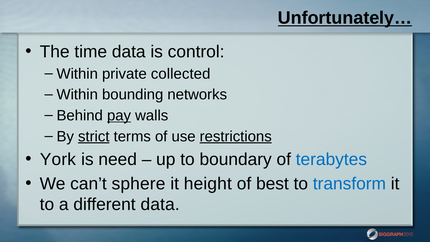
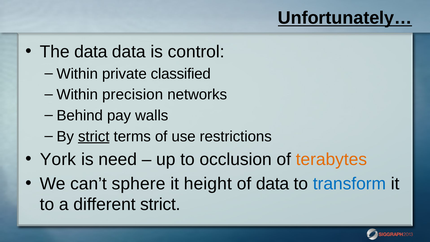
The time: time -> data
collected: collected -> classified
bounding: bounding -> precision
pay underline: present -> none
restrictions underline: present -> none
boundary: boundary -> occlusion
terabytes colour: blue -> orange
of best: best -> data
different data: data -> strict
